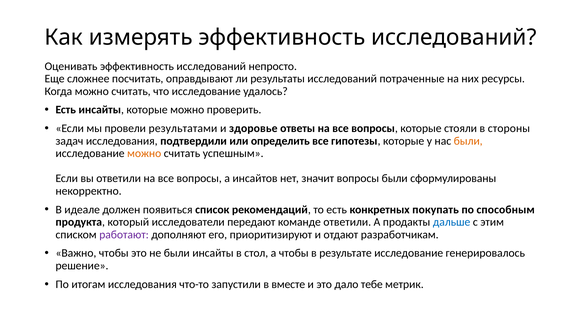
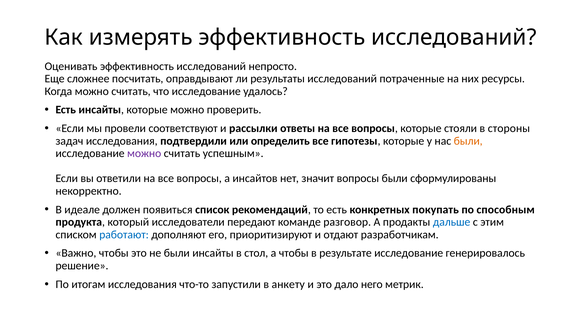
результатами: результатами -> соответствуют
здоровье: здоровье -> рассылки
можно at (144, 153) colour: orange -> purple
команде ответили: ответили -> разговор
работают colour: purple -> blue
вместе: вместе -> анкету
тебе: тебе -> него
